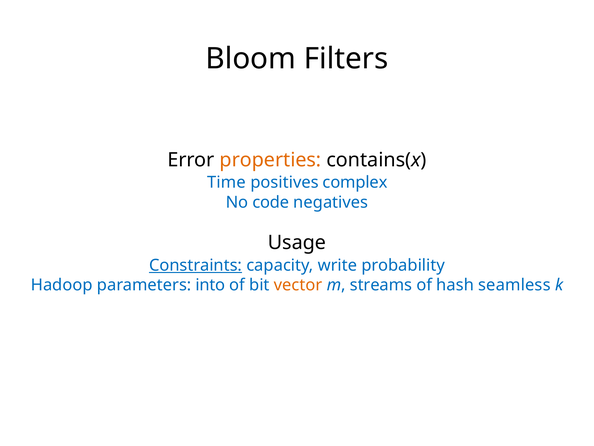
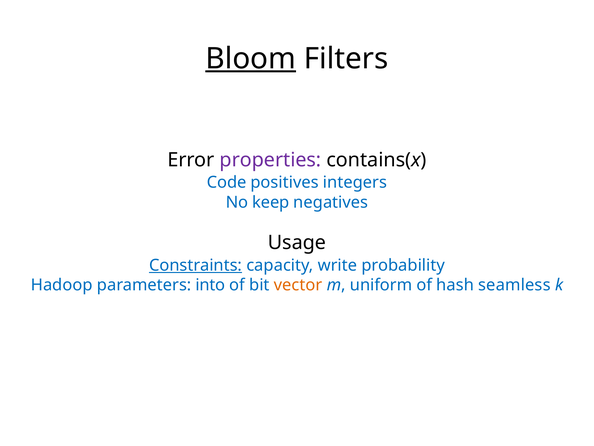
Bloom underline: none -> present
properties colour: orange -> purple
Time: Time -> Code
complex: complex -> integers
code: code -> keep
streams: streams -> uniform
